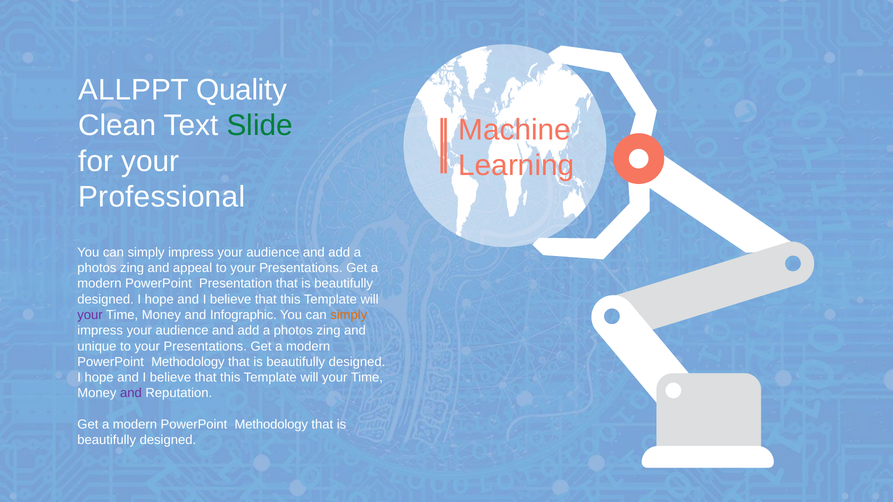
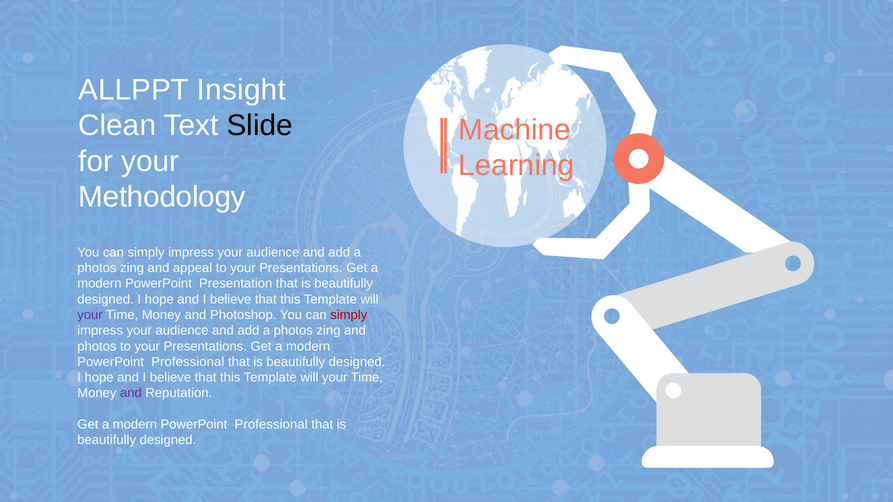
Quality: Quality -> Insight
Slide colour: green -> black
Professional: Professional -> Methodology
Infographic: Infographic -> Photoshop
simply at (349, 315) colour: orange -> red
unique at (97, 346): unique -> photos
Methodology at (188, 362): Methodology -> Professional
Methodology at (271, 425): Methodology -> Professional
